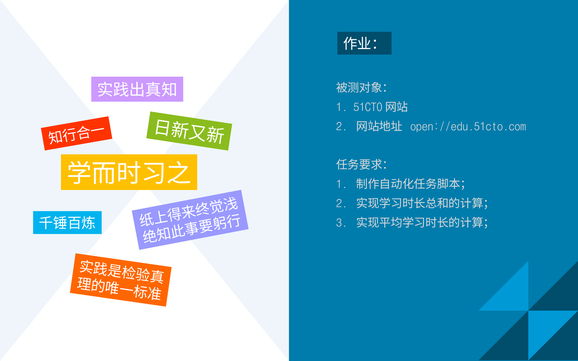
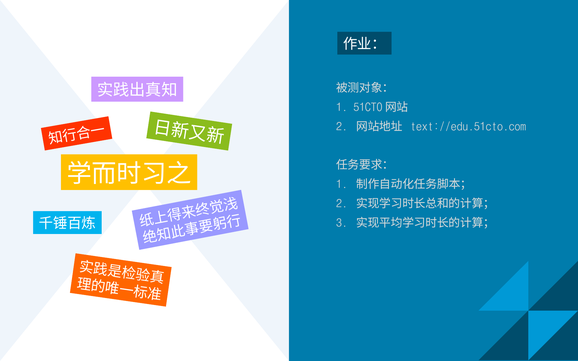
open://edu.51cto.com: open://edu.51cto.com -> text://edu.51cto.com
